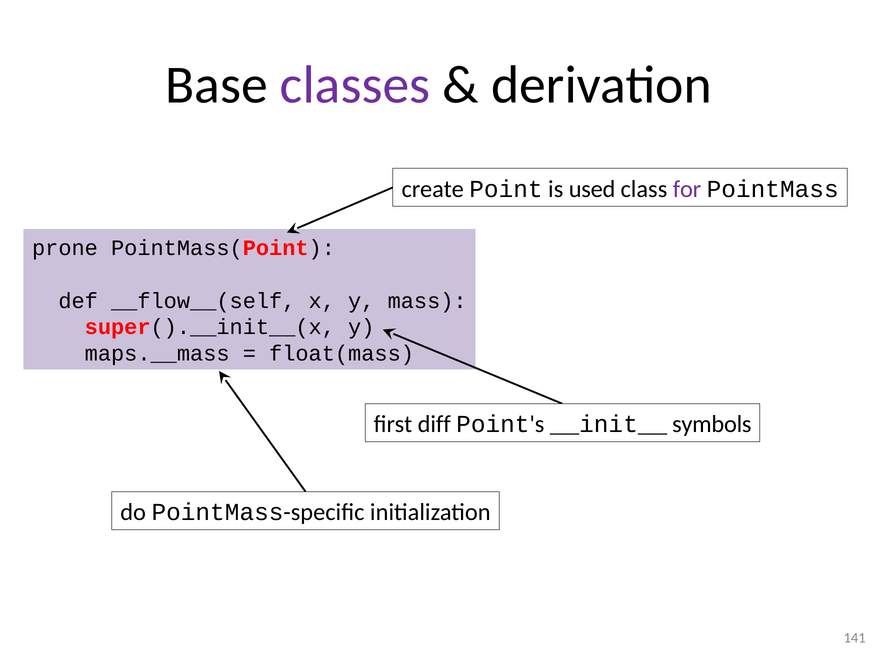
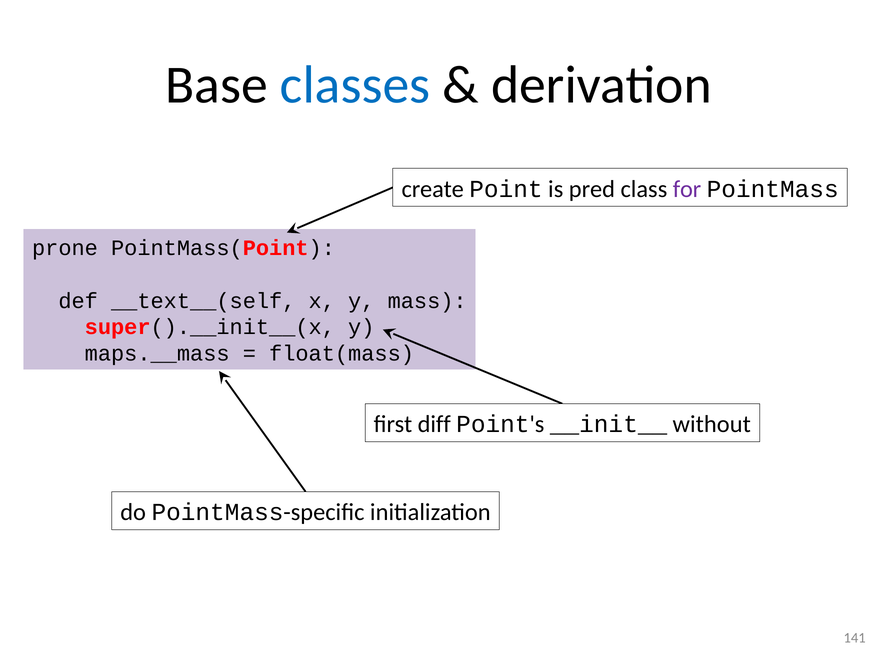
classes colour: purple -> blue
used: used -> pred
__flow__(self: __flow__(self -> __text__(self
symbols: symbols -> without
